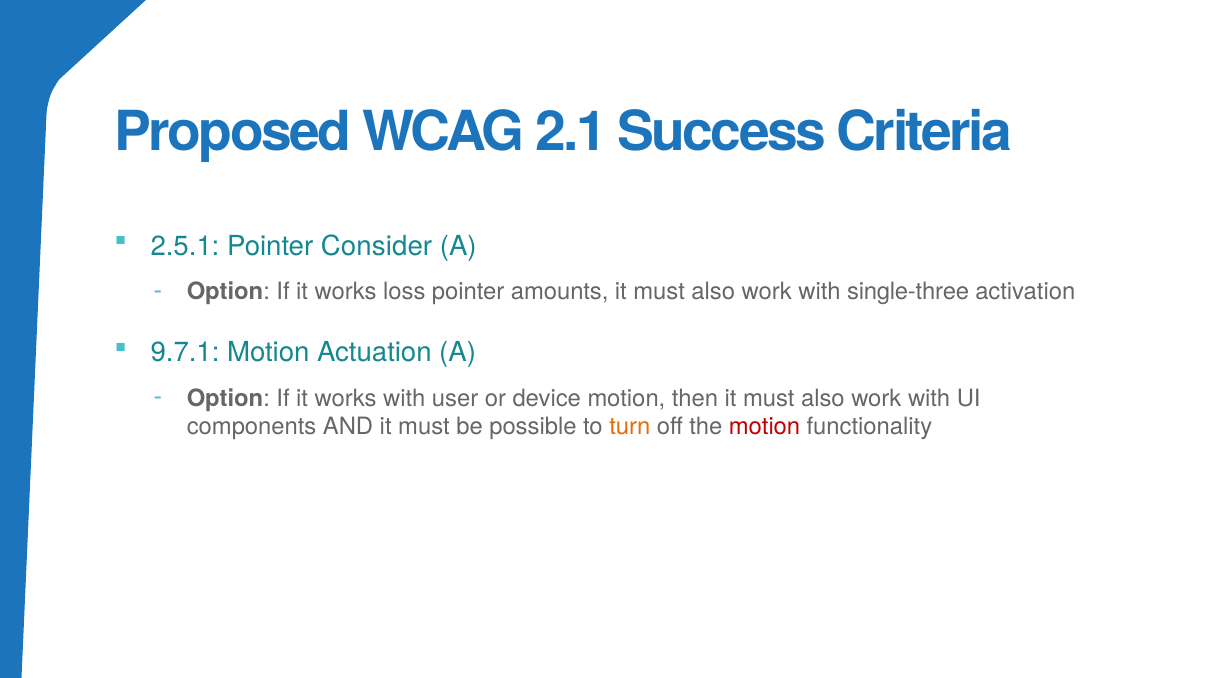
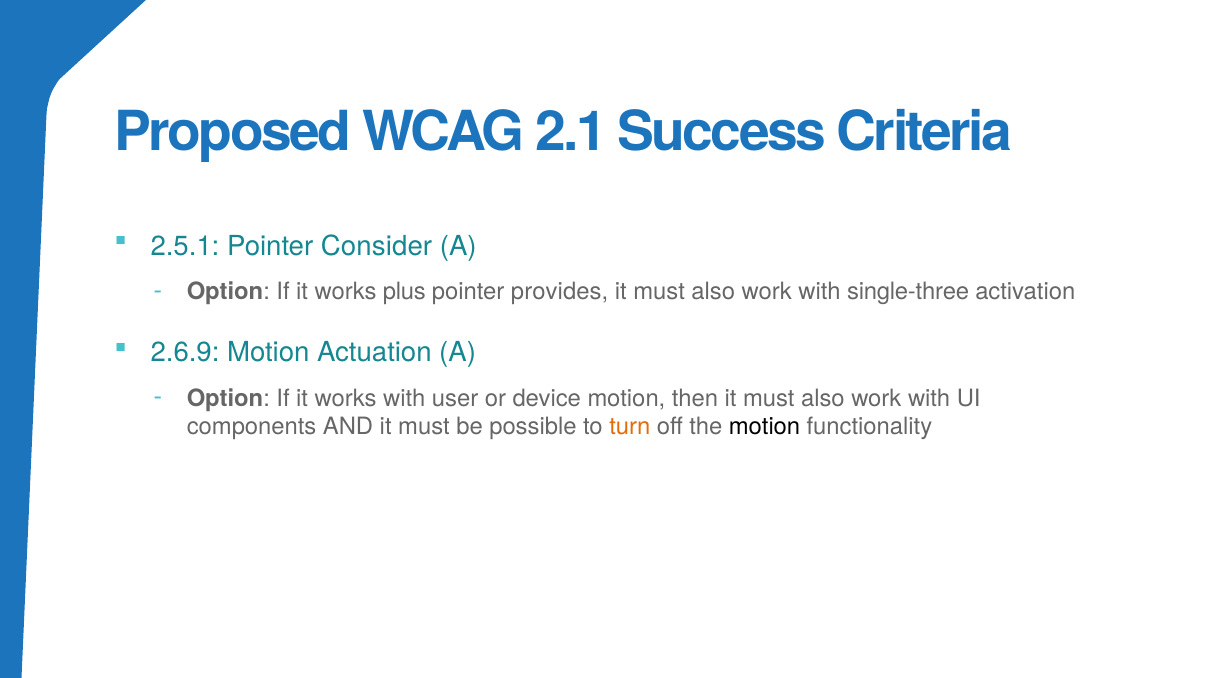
loss: loss -> plus
amounts: amounts -> provides
9.7.1: 9.7.1 -> 2.6.9
motion at (765, 427) colour: red -> black
